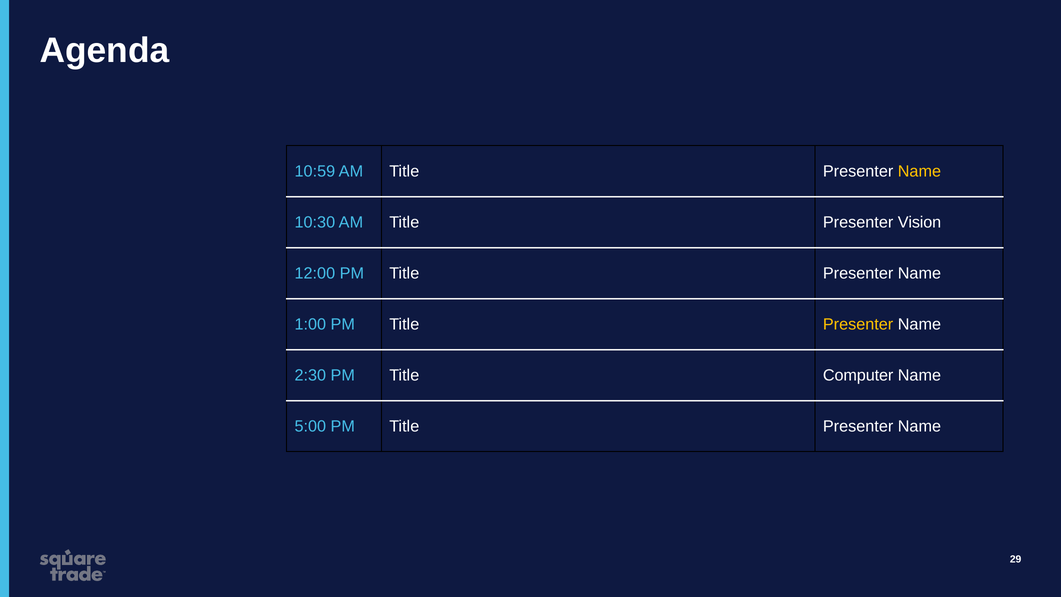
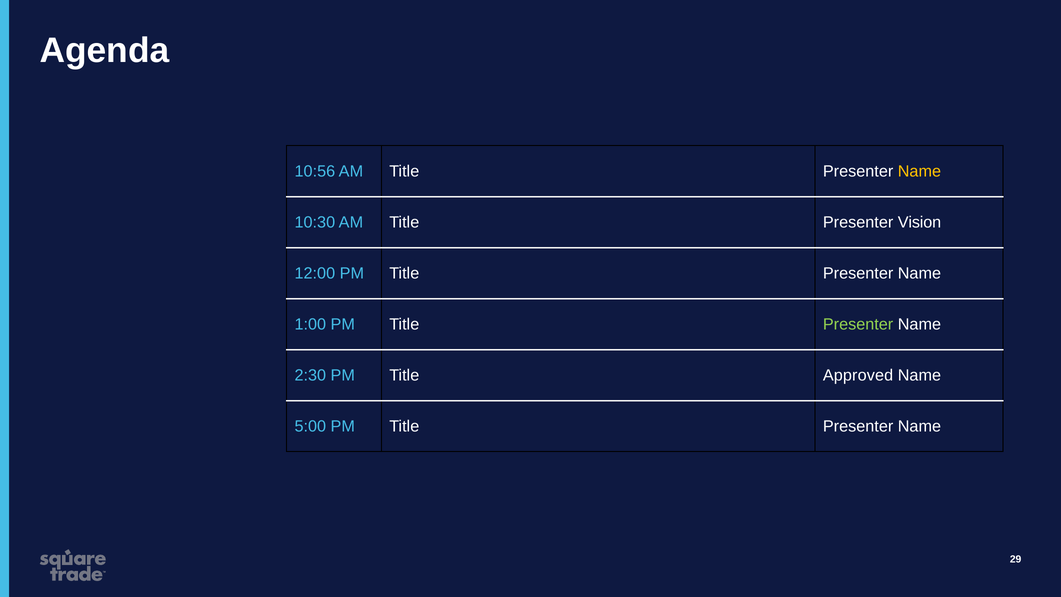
10:59: 10:59 -> 10:56
Presenter at (858, 324) colour: yellow -> light green
Computer: Computer -> Approved
